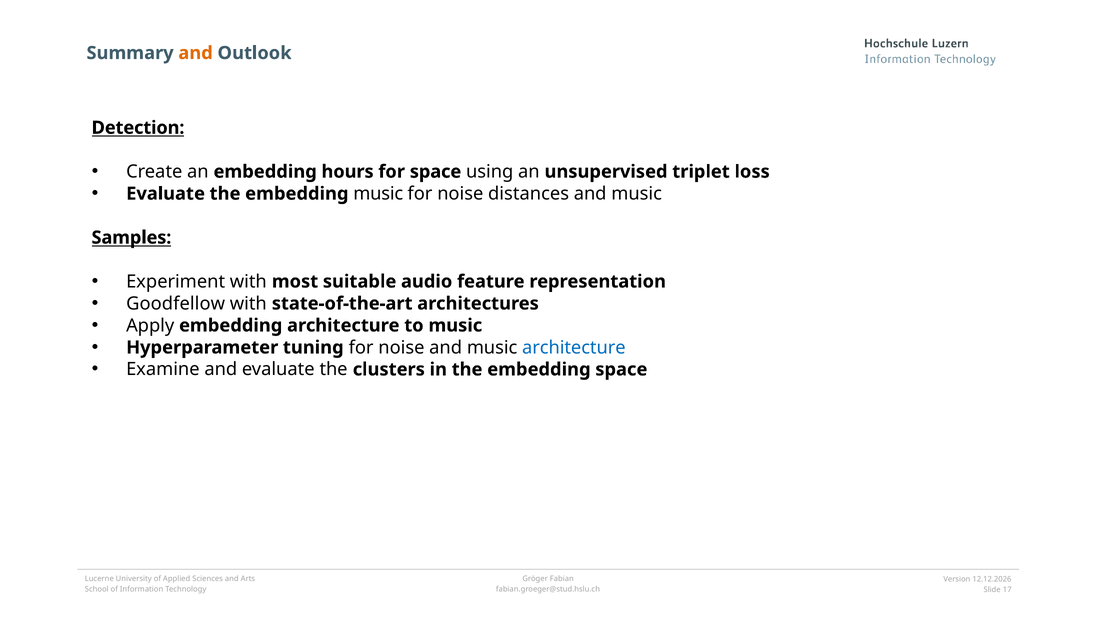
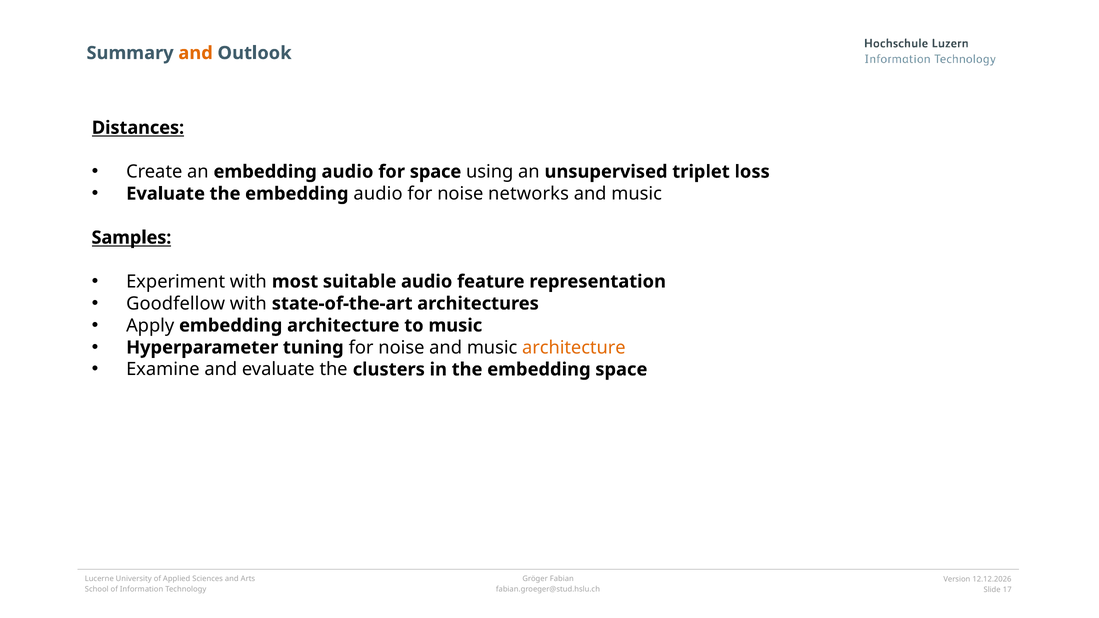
Detection: Detection -> Distances
an embedding hours: hours -> audio
the embedding music: music -> audio
distances: distances -> networks
architecture at (574, 348) colour: blue -> orange
